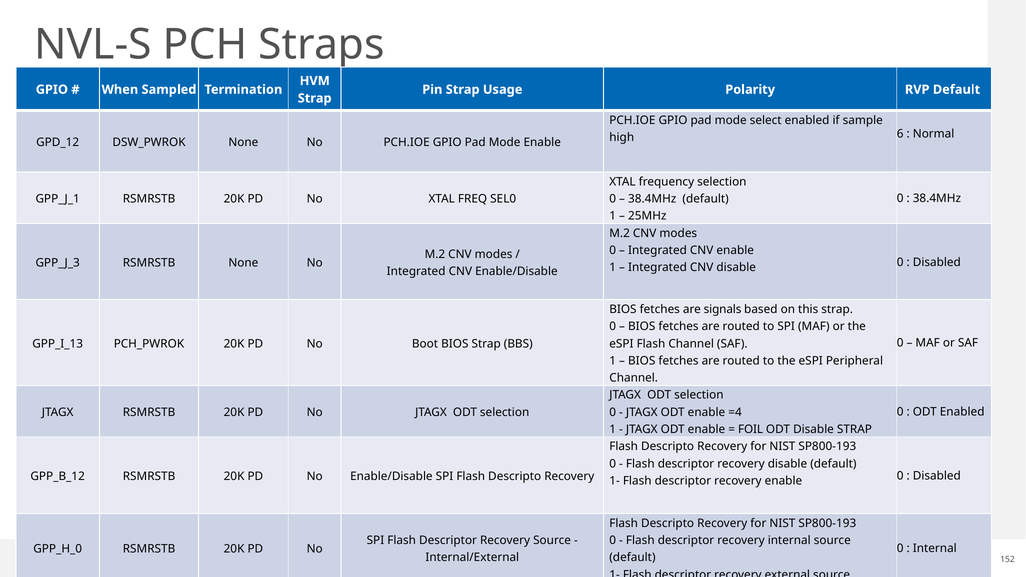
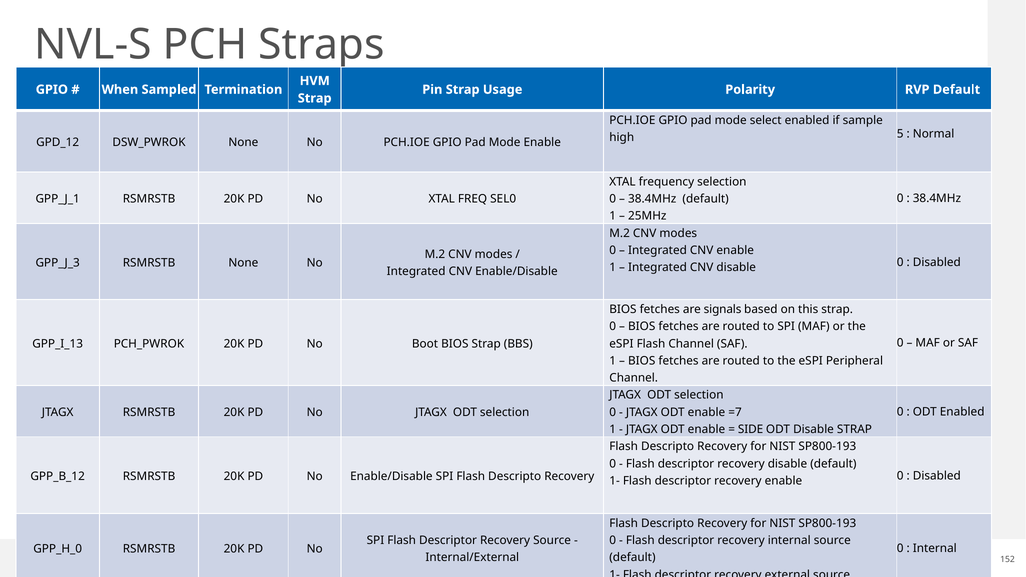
6: 6 -> 5
=4: =4 -> =7
FOIL: FOIL -> SIDE
